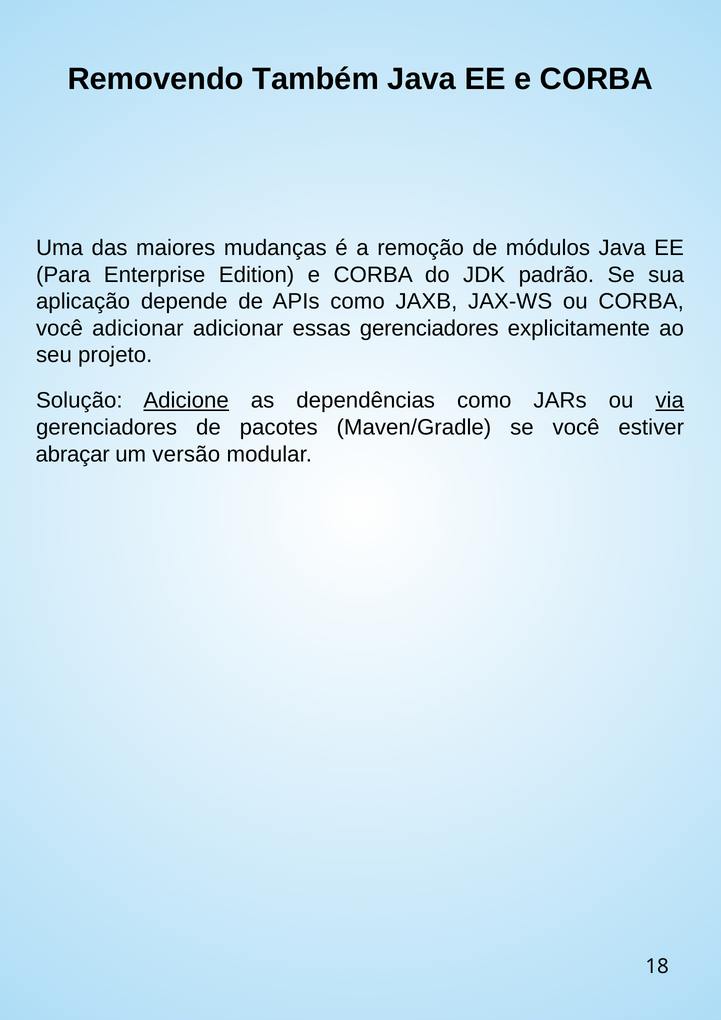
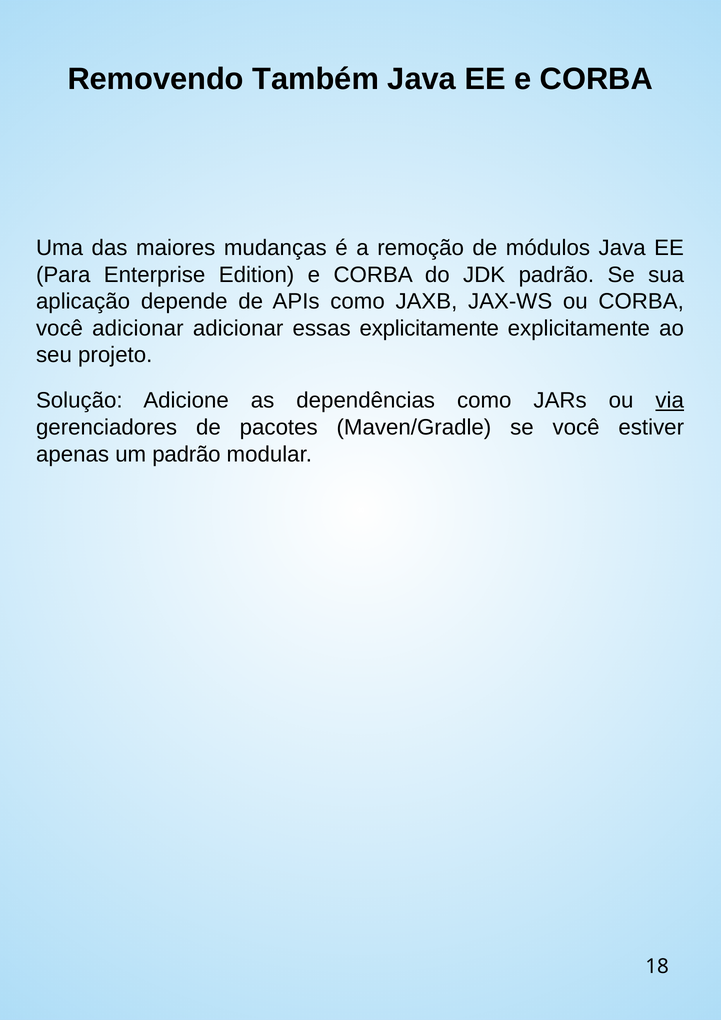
essas gerenciadores: gerenciadores -> explicitamente
Adicione underline: present -> none
abraçar: abraçar -> apenas
um versão: versão -> padrão
